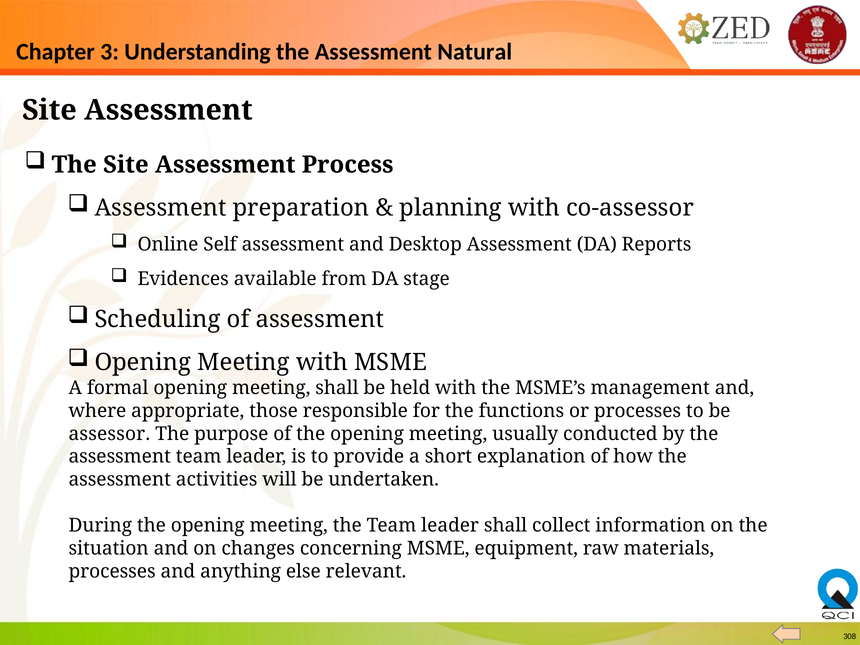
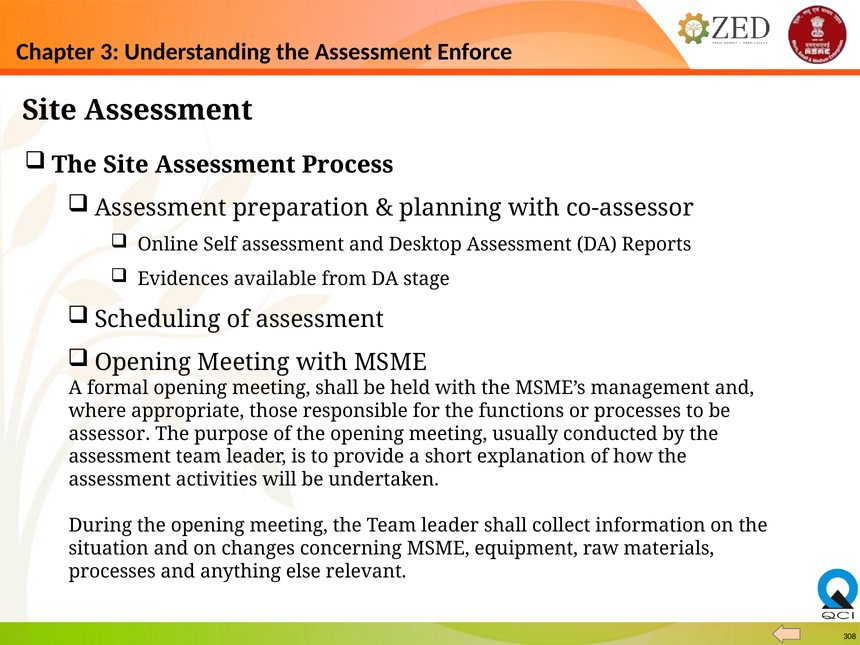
Natural: Natural -> Enforce
